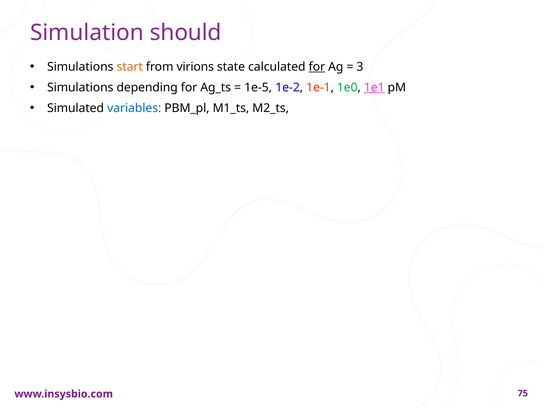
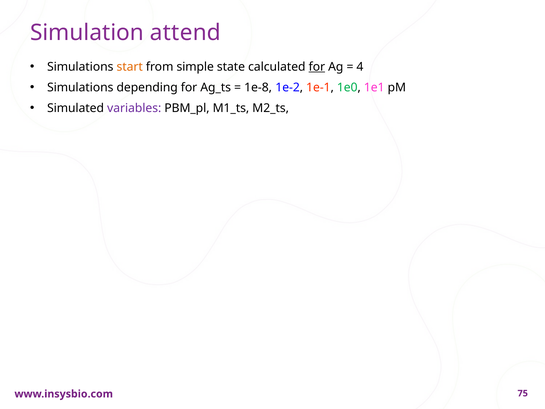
should: should -> attend
virions: virions -> simple
3: 3 -> 4
1e-5: 1e-5 -> 1e-8
1e1 underline: present -> none
variables colour: blue -> purple
